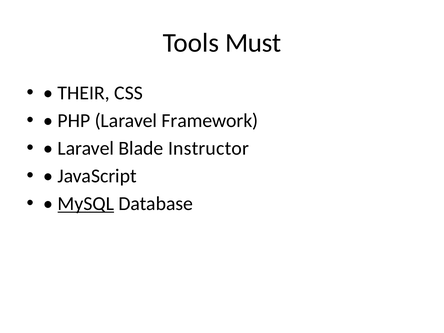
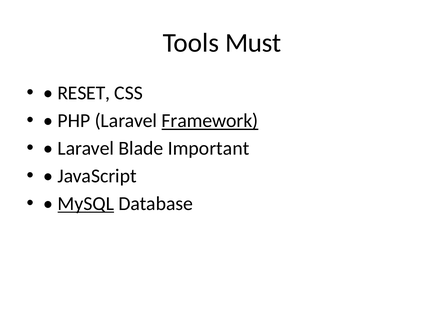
THEIR: THEIR -> RESET
Framework underline: none -> present
Instructor: Instructor -> Important
